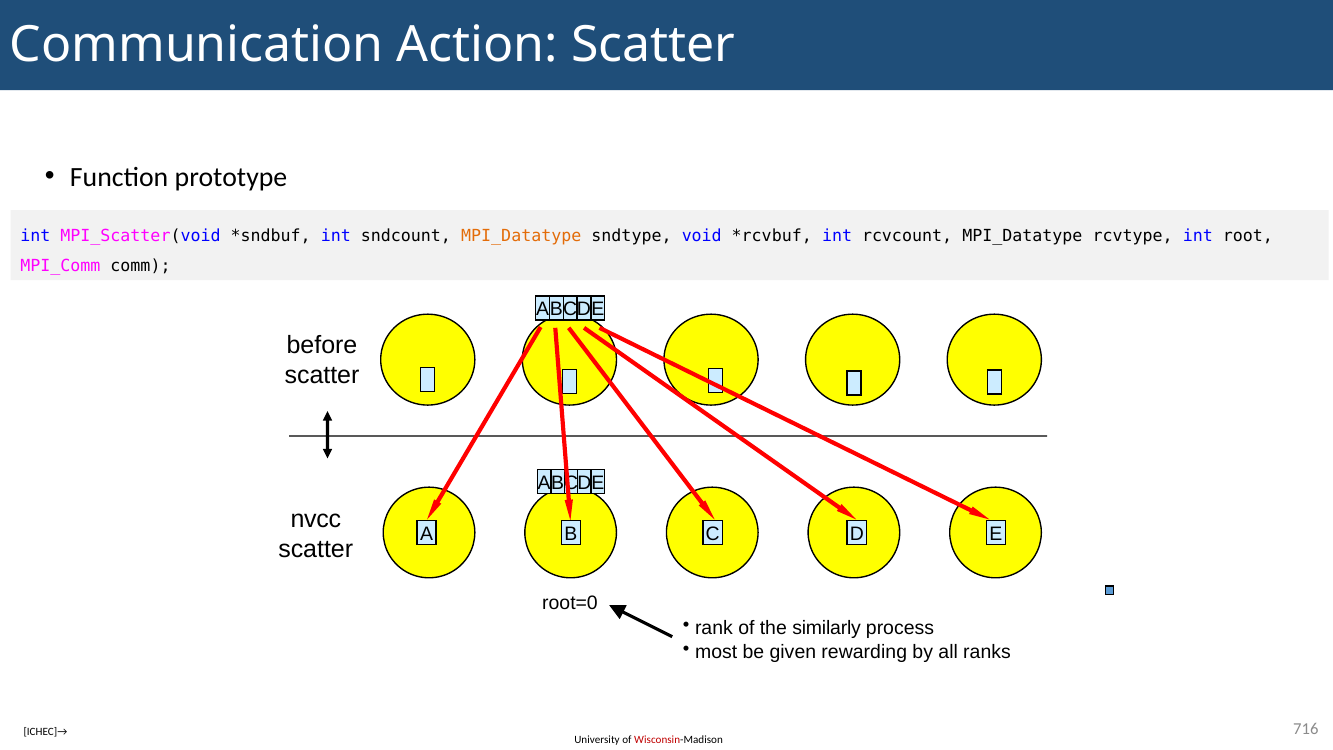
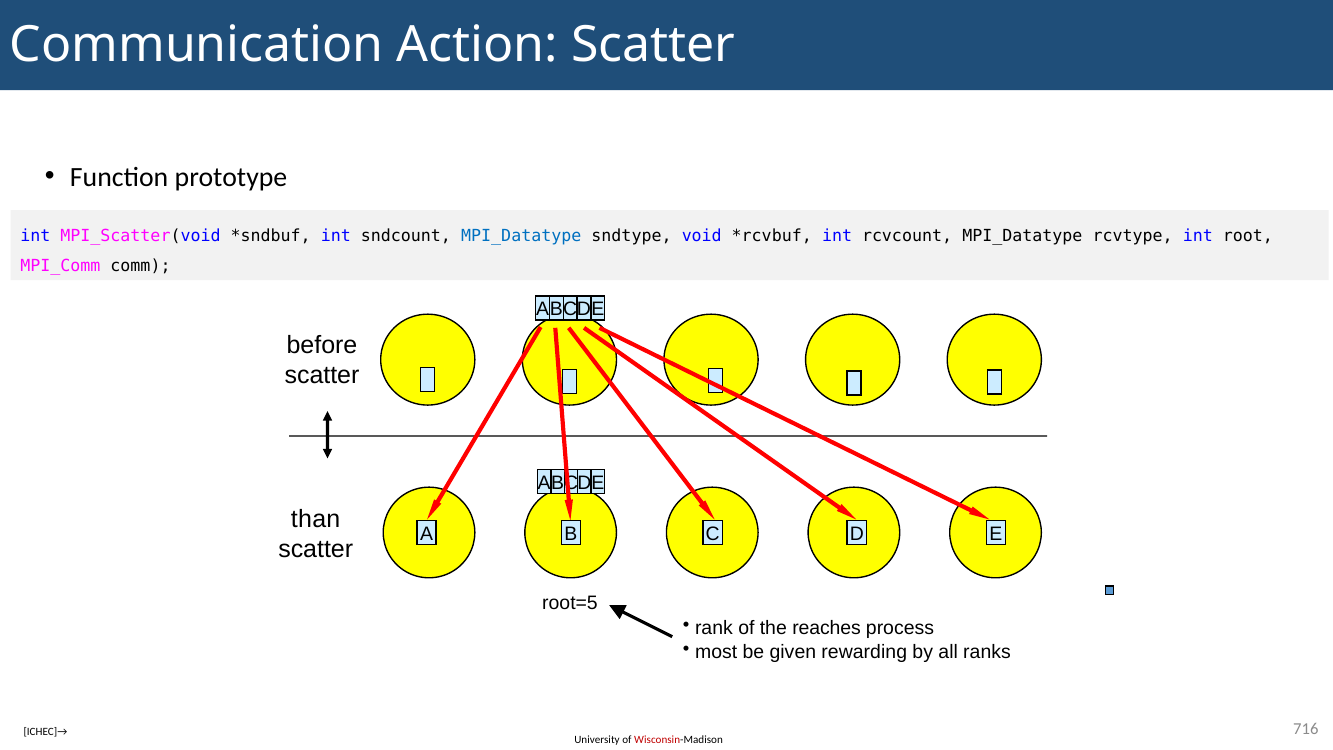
MPI_Datatype at (521, 236) colour: orange -> blue
nvcc: nvcc -> than
root=0: root=0 -> root=5
similarly: similarly -> reaches
